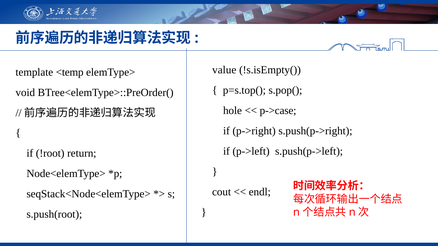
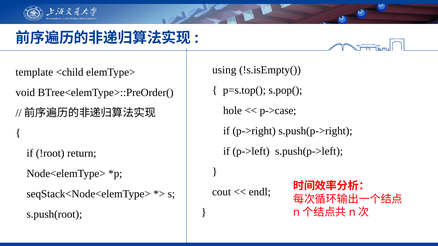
value: value -> using
<temp: <temp -> <child
